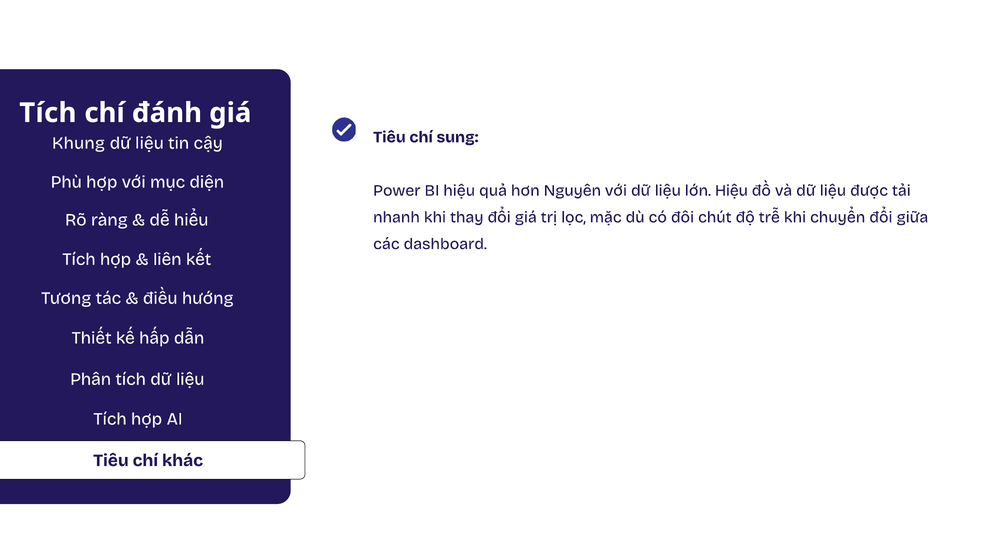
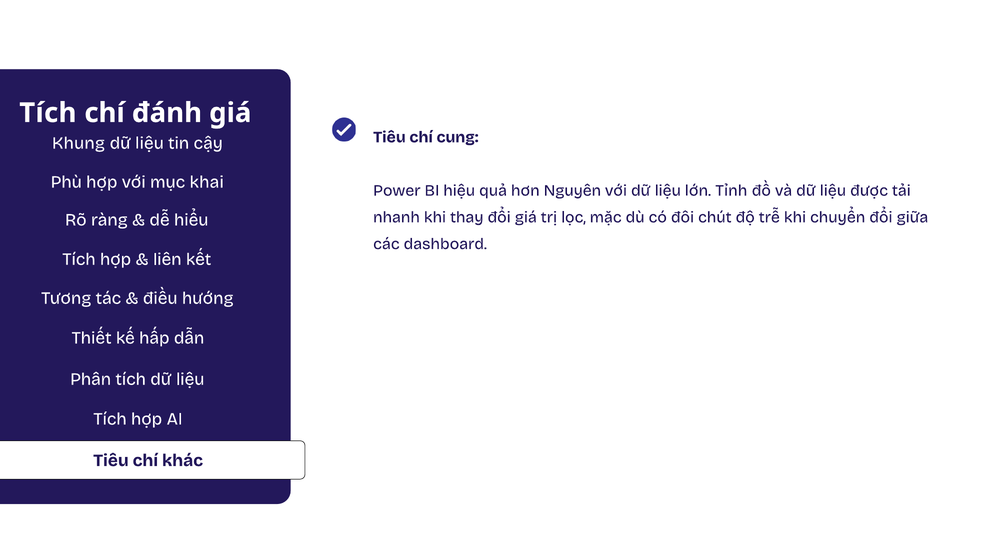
sung: sung -> cung
diện: diện -> khai
lớn Hiệu: Hiệu -> Tỉnh
